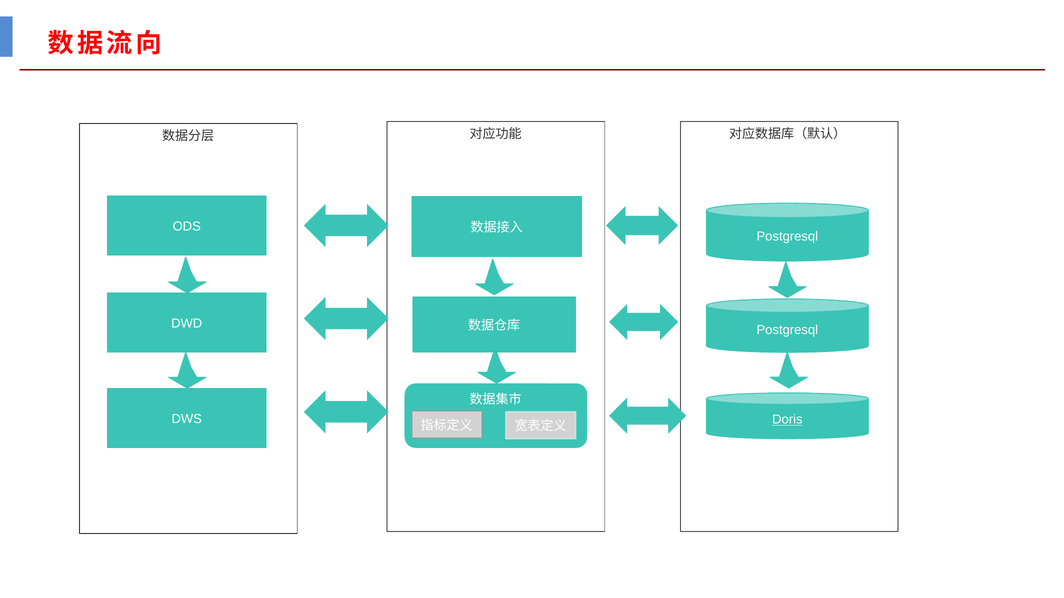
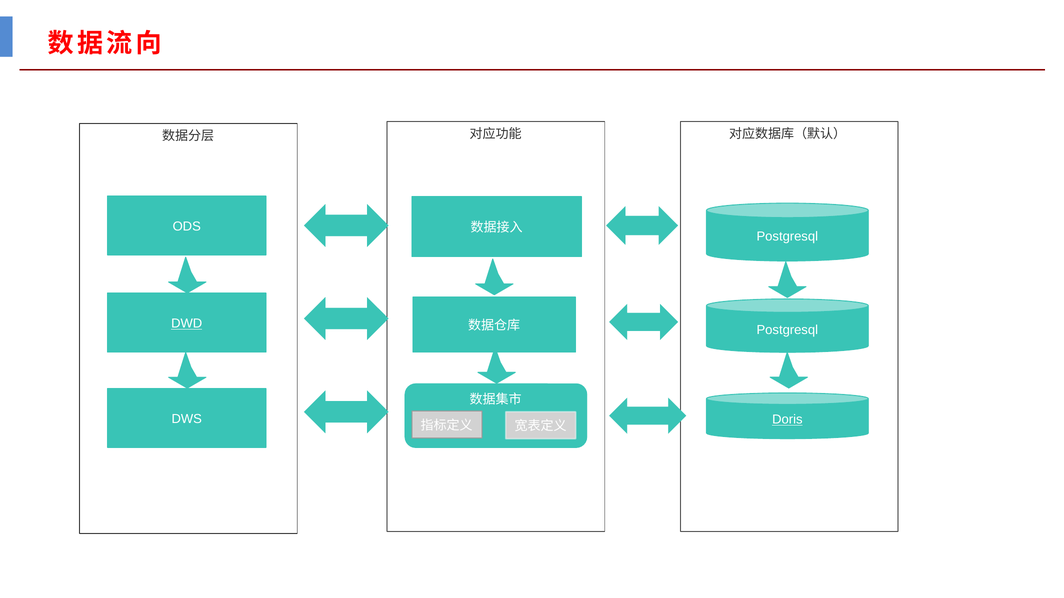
DWD underline: none -> present
